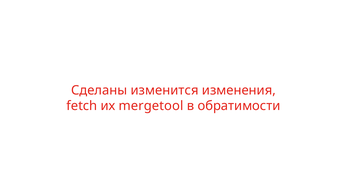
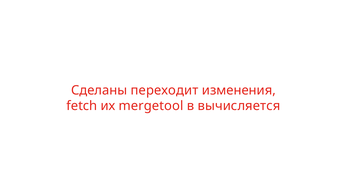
изменится: изменится -> переходит
обратимости: обратимости -> вычисляется
